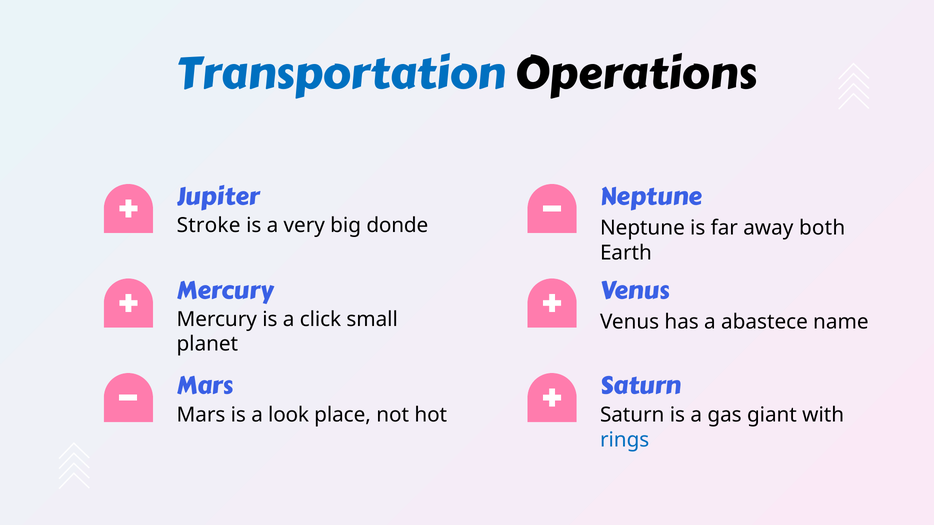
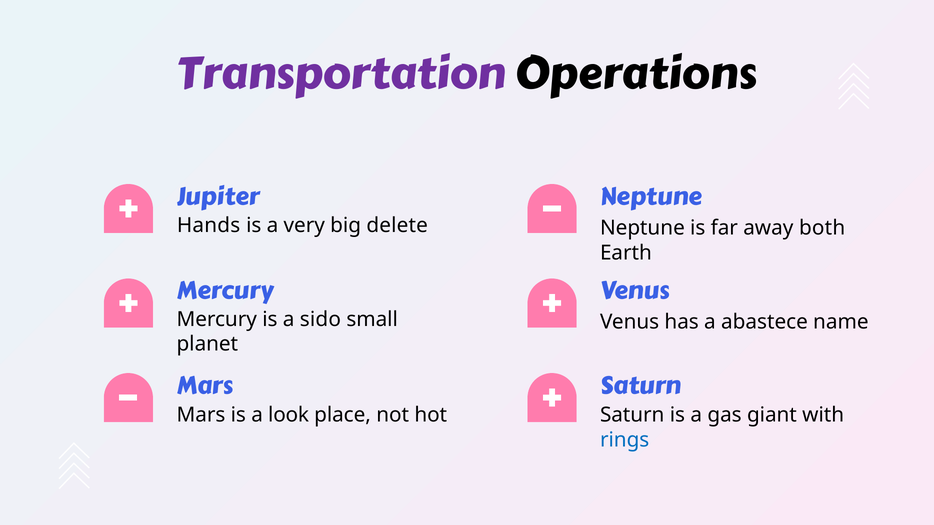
Transportation colour: blue -> purple
Stroke: Stroke -> Hands
donde: donde -> delete
click: click -> sido
